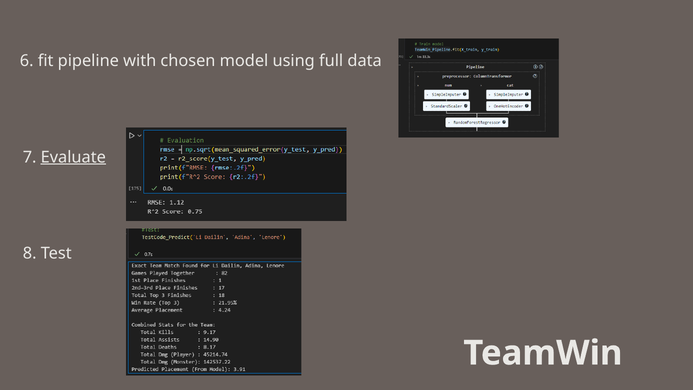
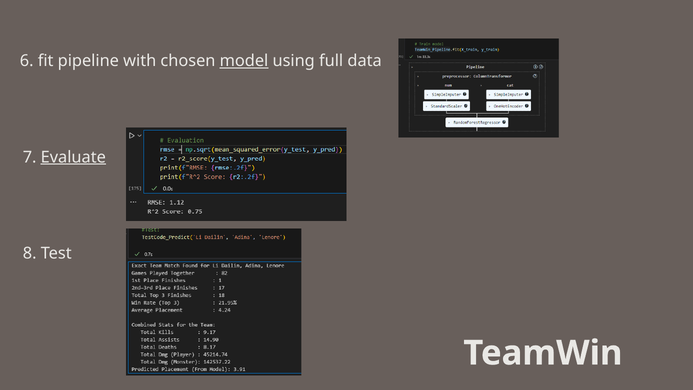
model underline: none -> present
